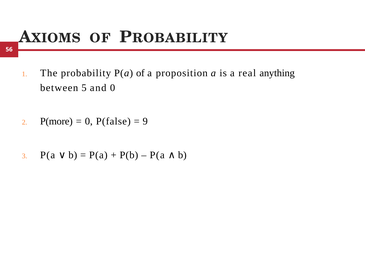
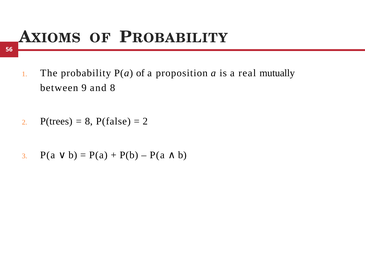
anything: anything -> mutually
5: 5 -> 9
and 0: 0 -> 8
P(more: P(more -> P(trees
0 at (89, 122): 0 -> 8
9 at (145, 122): 9 -> 2
